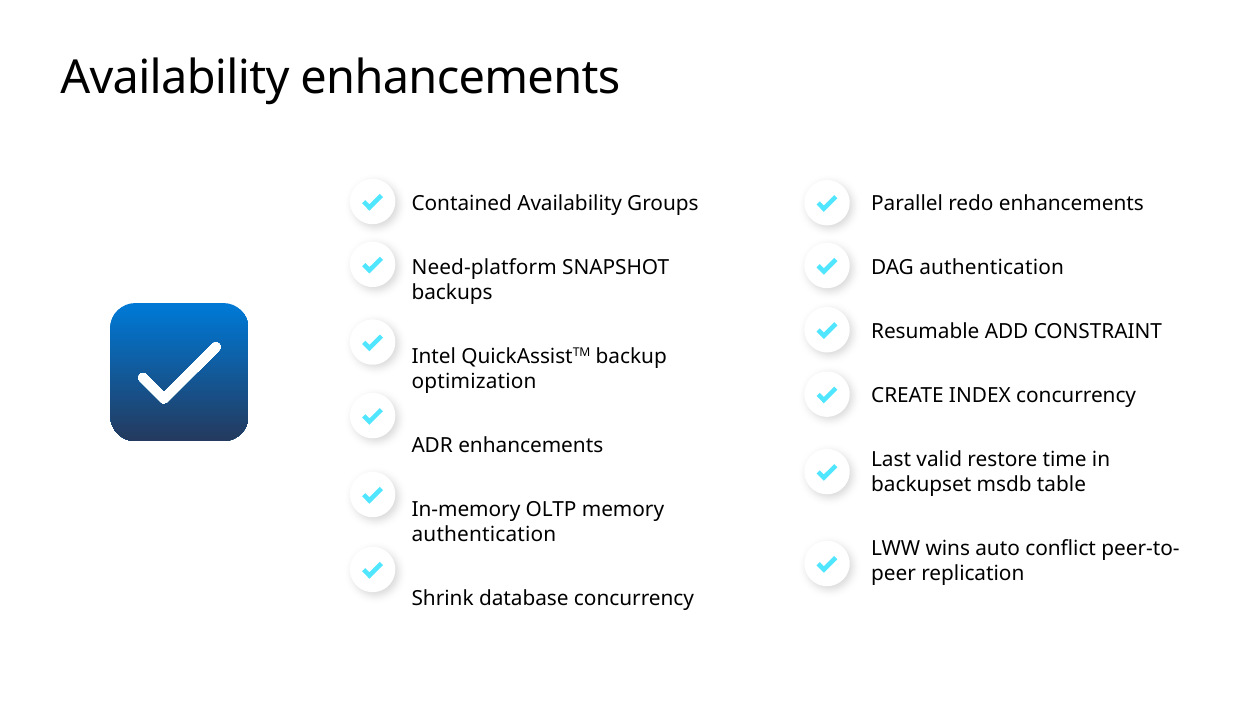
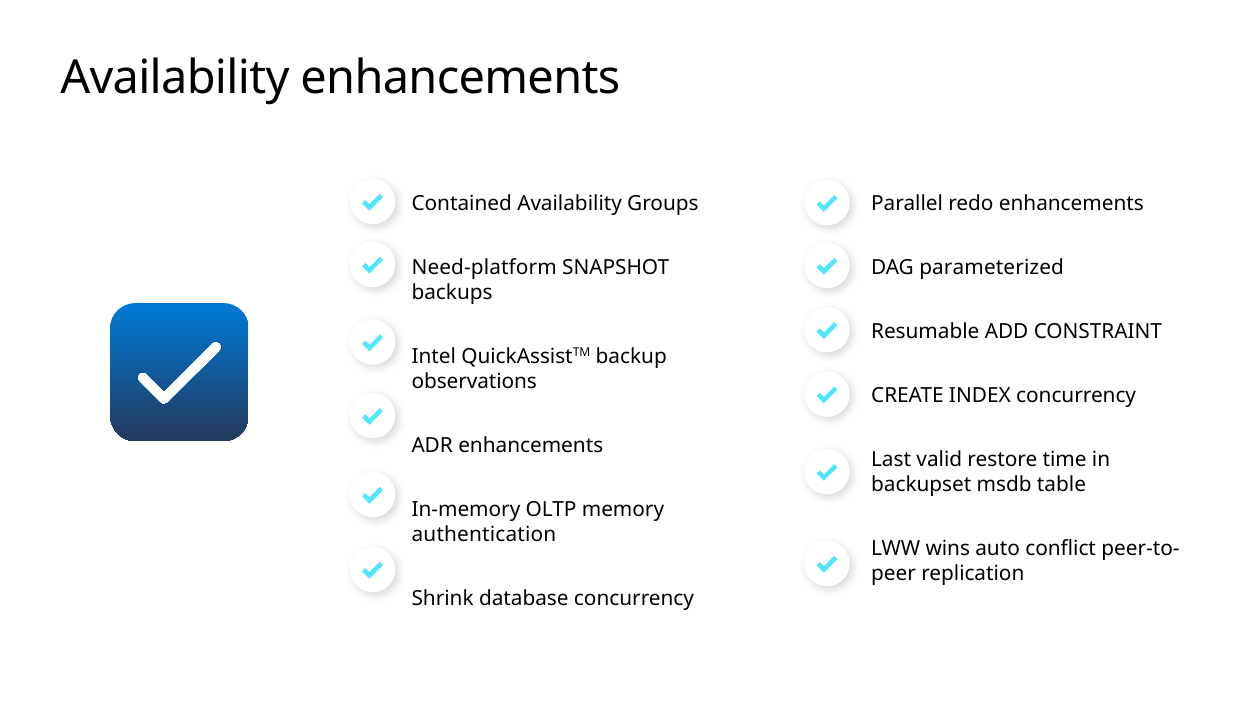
DAG authentication: authentication -> parameterized
optimization: optimization -> observations
